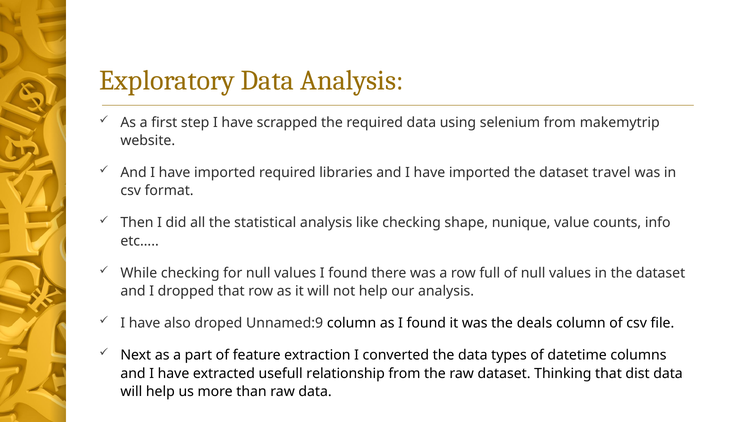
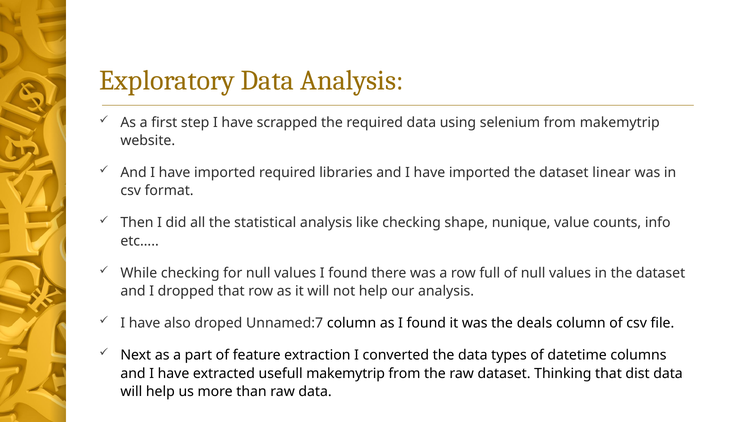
travel: travel -> linear
Unnamed:9: Unnamed:9 -> Unnamed:7
usefull relationship: relationship -> makemytrip
